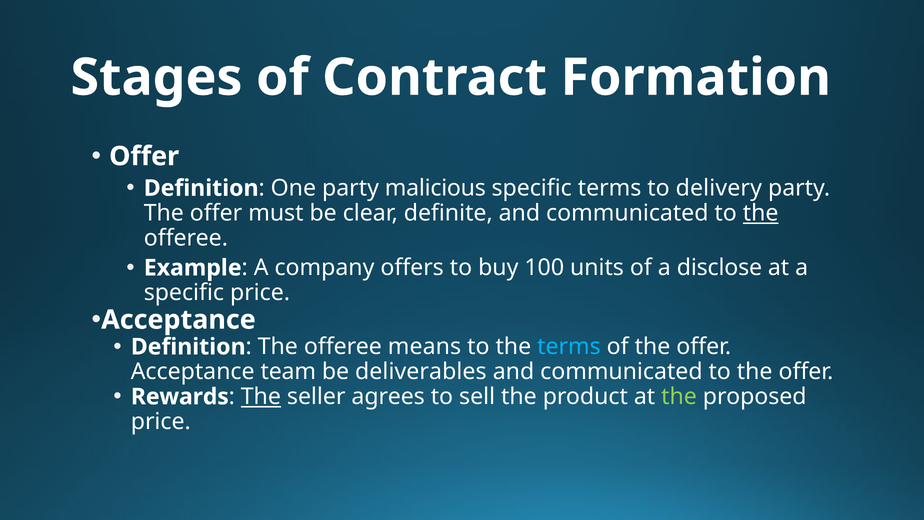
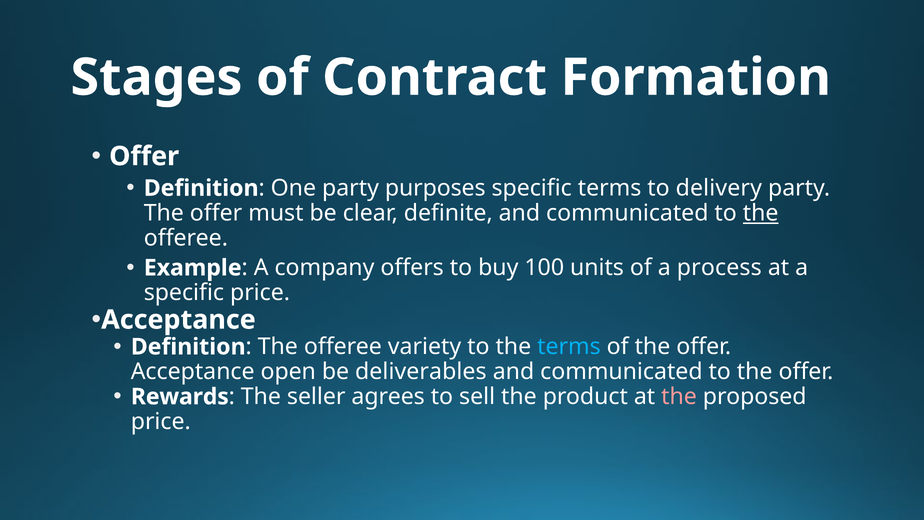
malicious: malicious -> purposes
disclose: disclose -> process
means: means -> variety
team: team -> open
The at (261, 397) underline: present -> none
the at (679, 397) colour: light green -> pink
